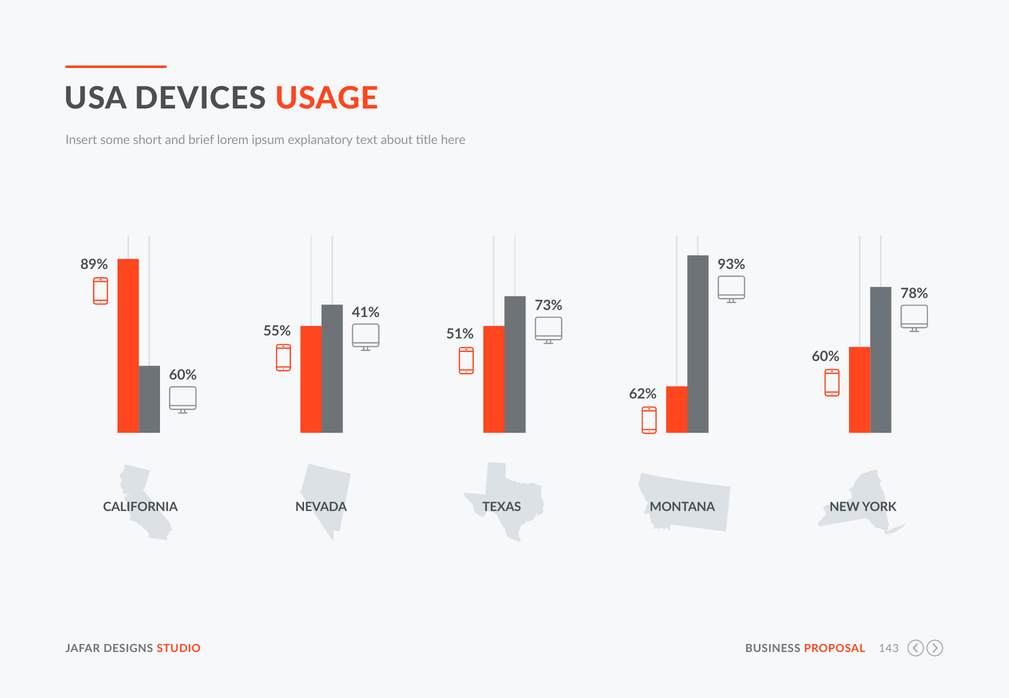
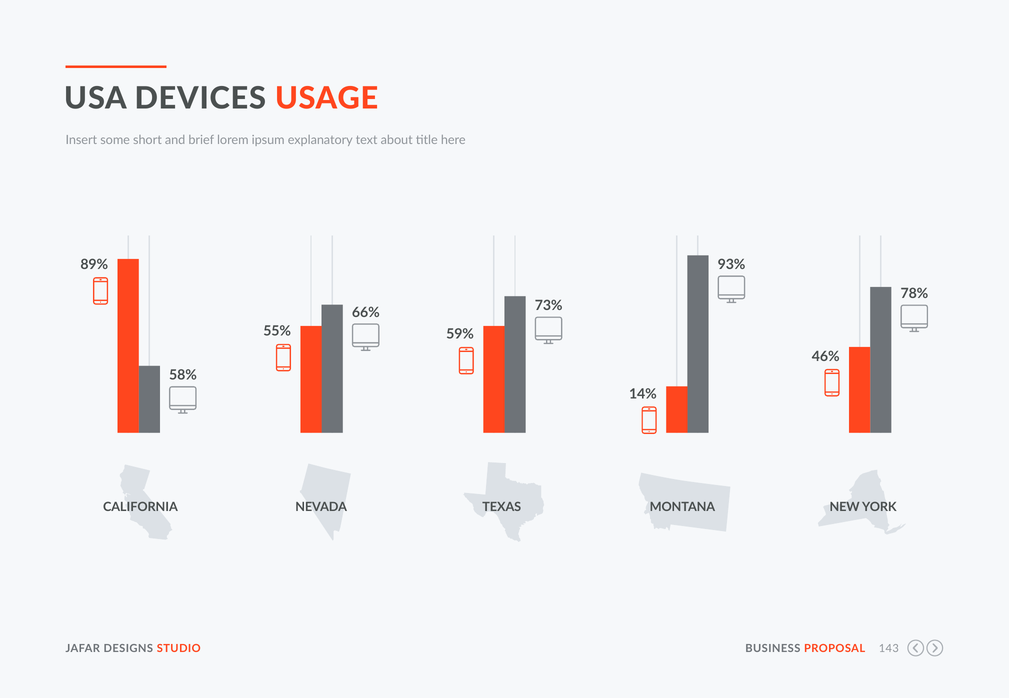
41%: 41% -> 66%
51%: 51% -> 59%
60% at (826, 357): 60% -> 46%
60% at (183, 375): 60% -> 58%
62%: 62% -> 14%
